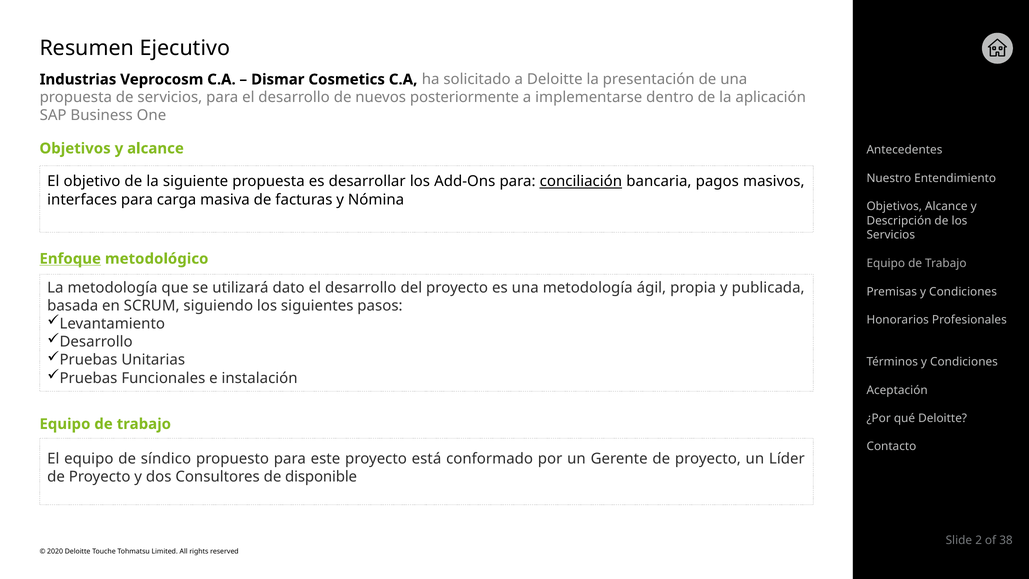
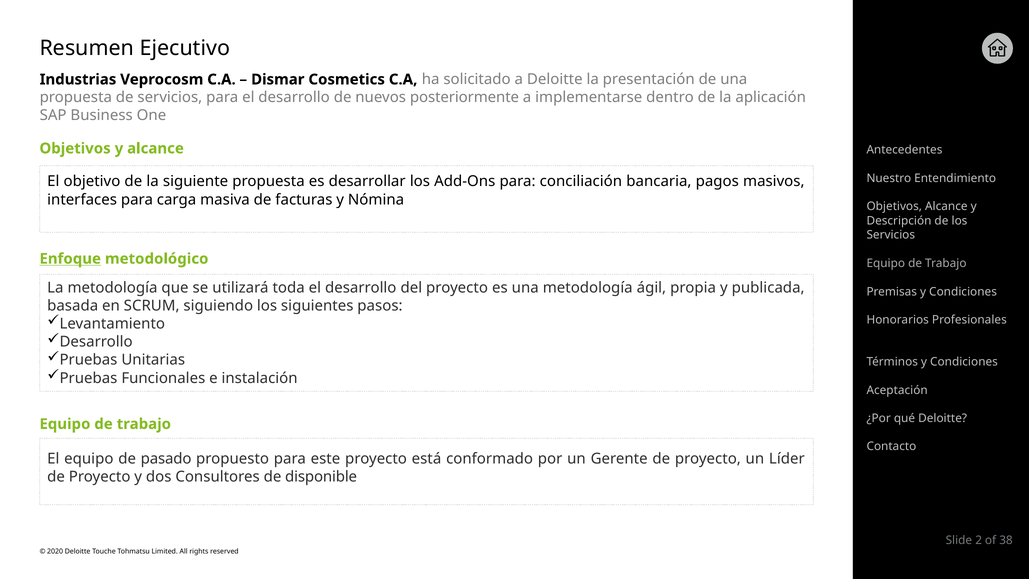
conciliación underline: present -> none
dato: dato -> toda
síndico: síndico -> pasado
